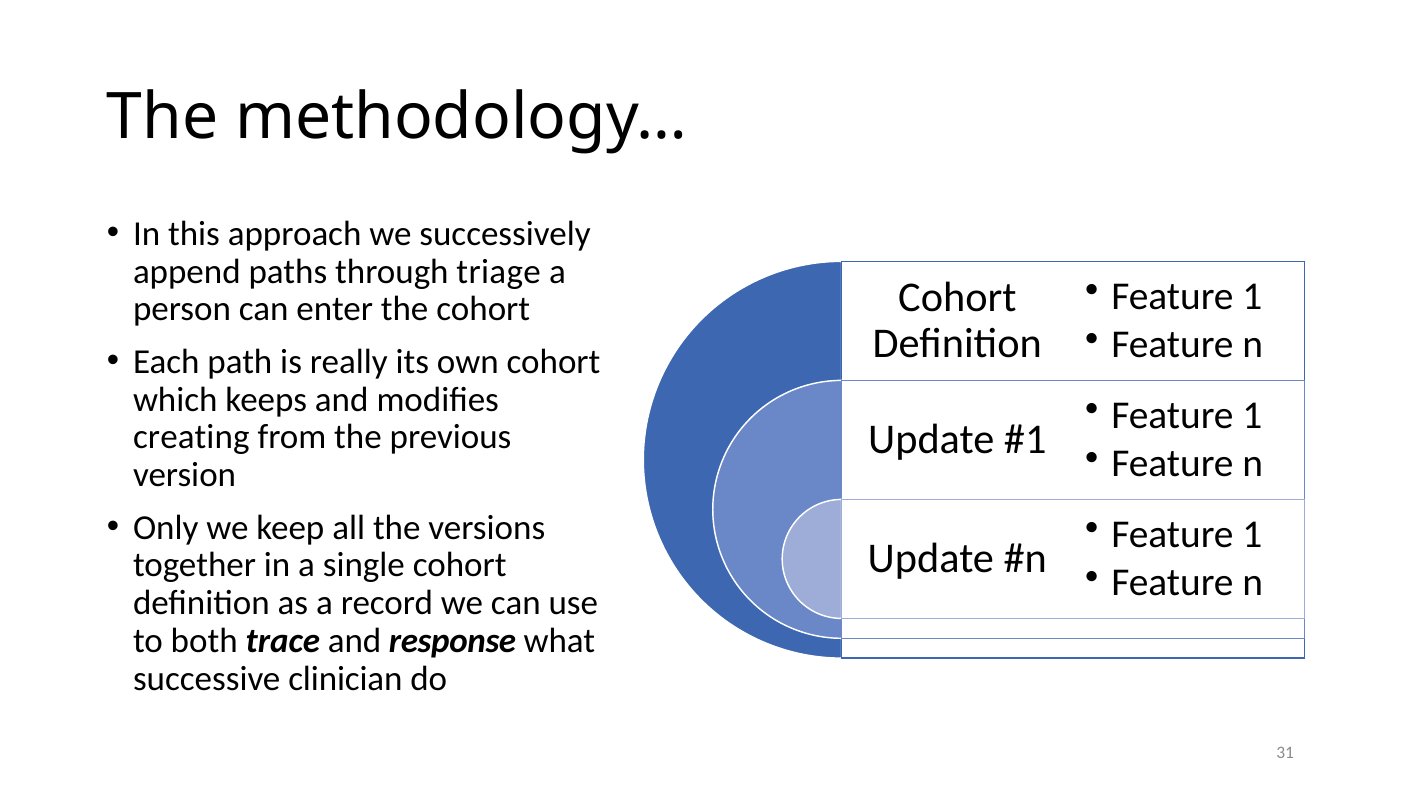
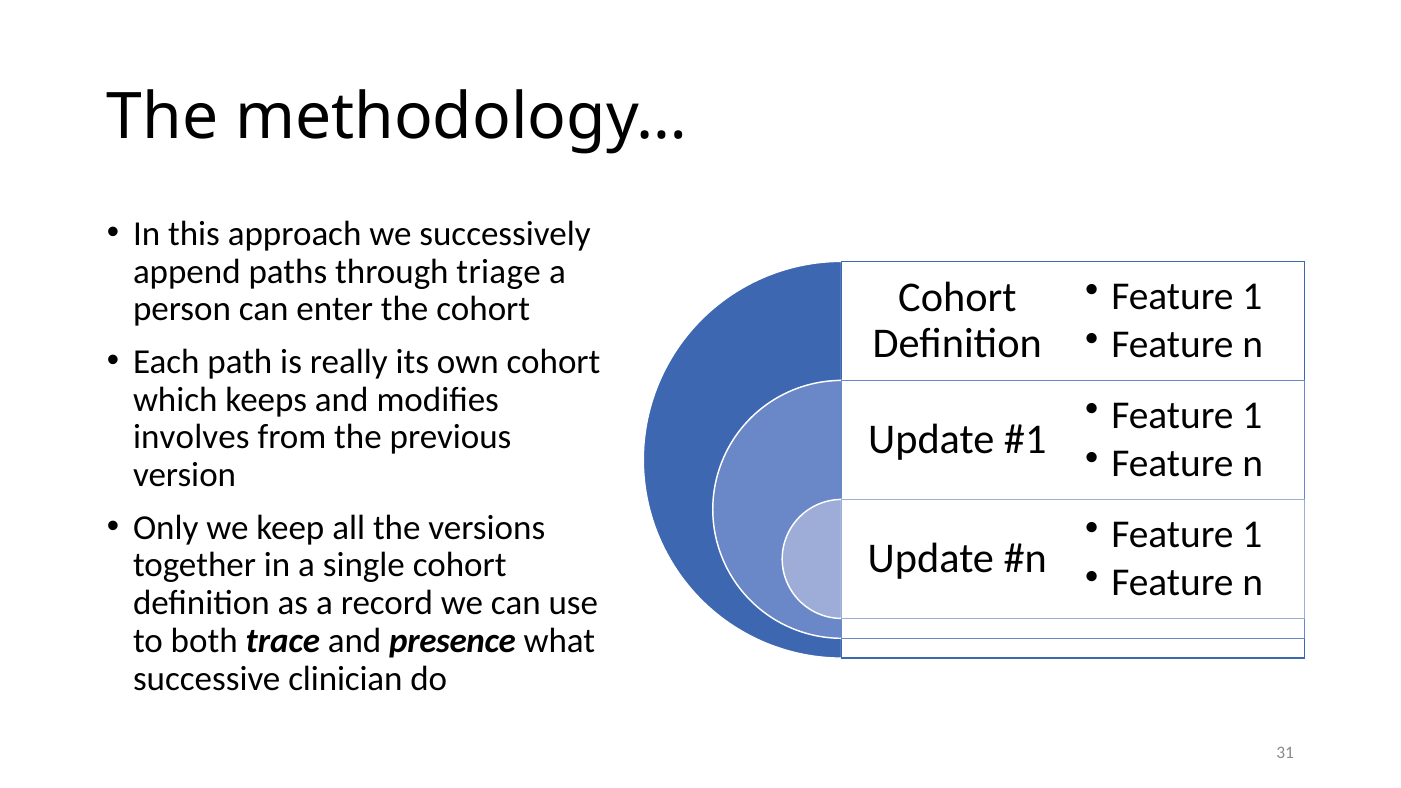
creating: creating -> involves
response: response -> presence
